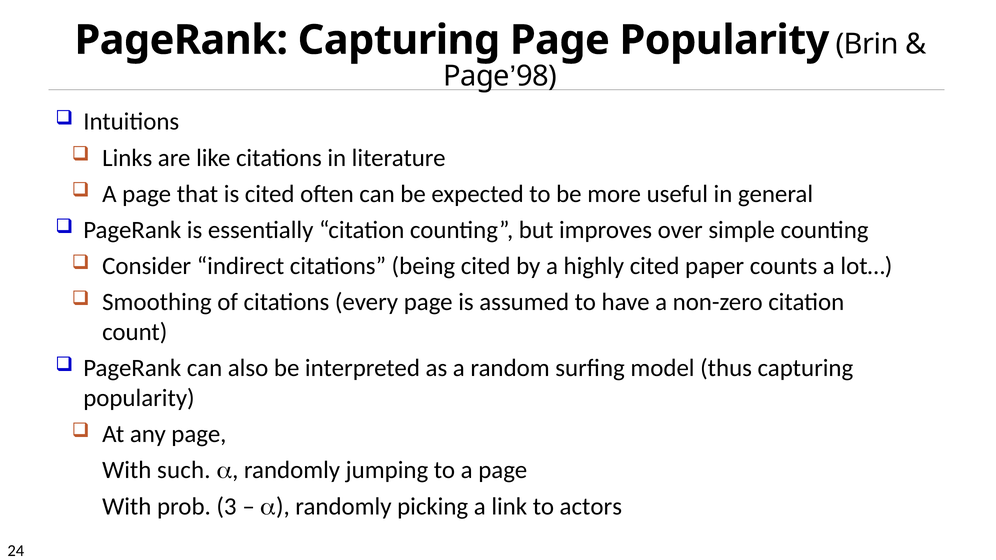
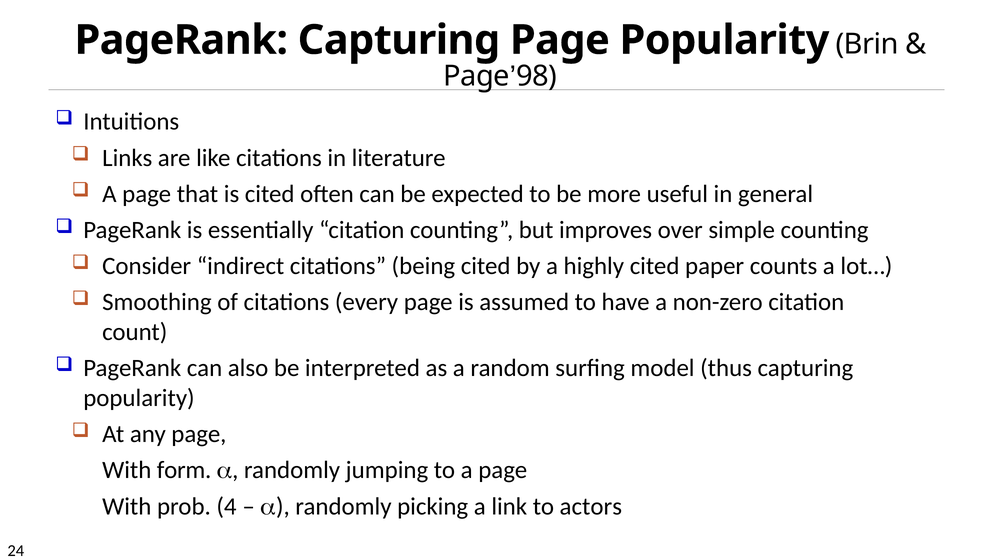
such: such -> form
3: 3 -> 4
